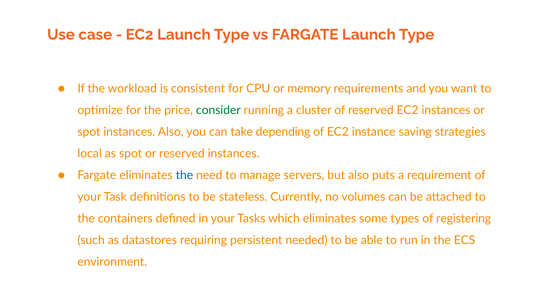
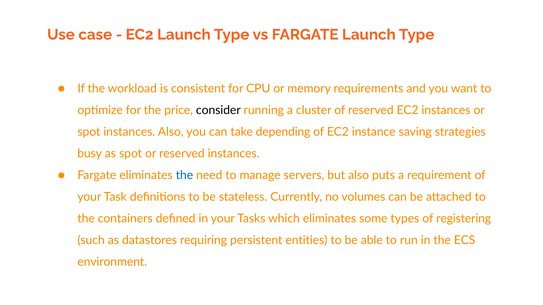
consider colour: green -> black
local: local -> busy
needed: needed -> entities
